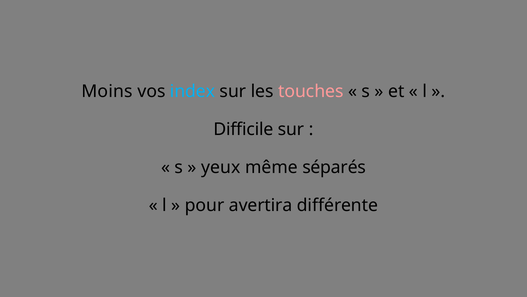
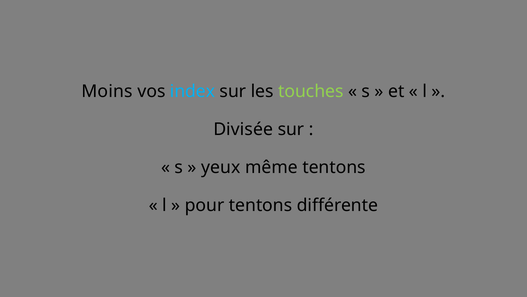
touches colour: pink -> light green
Difficile: Difficile -> Divisée
même séparés: séparés -> tentons
pour avertira: avertira -> tentons
